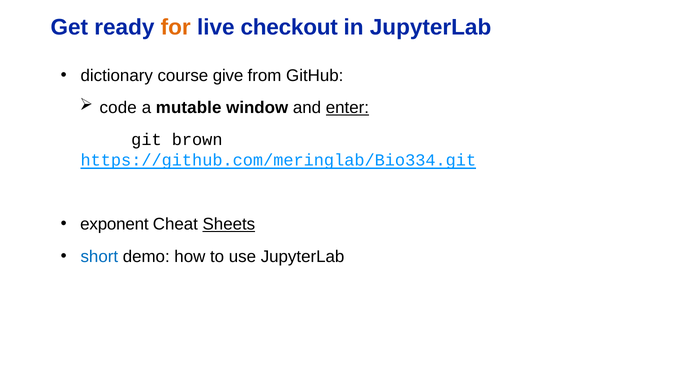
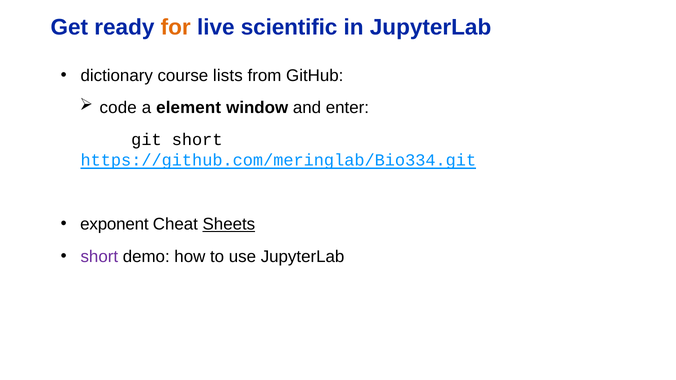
checkout: checkout -> scientific
give: give -> lists
mutable: mutable -> element
enter underline: present -> none
git brown: brown -> short
short at (99, 257) colour: blue -> purple
